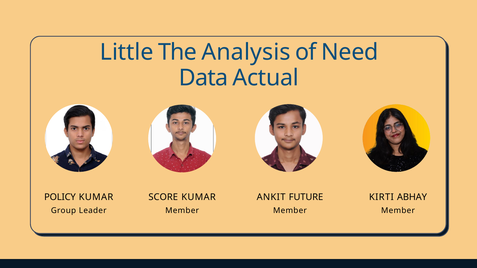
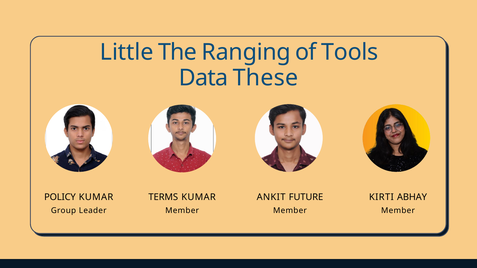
Analysis: Analysis -> Ranging
Need: Need -> Tools
Actual: Actual -> These
SCORE: SCORE -> TERMS
